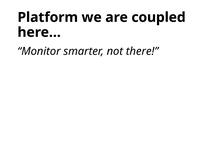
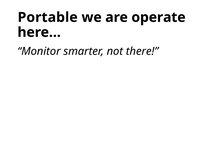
Platform: Platform -> Portable
coupled: coupled -> operate
